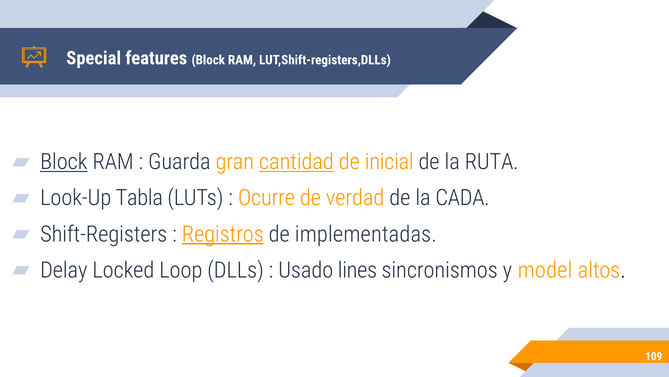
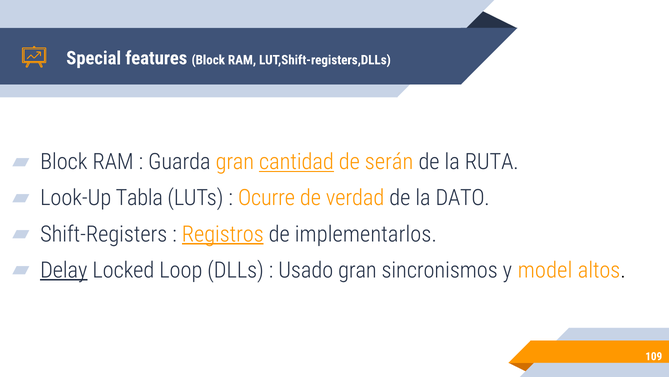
Block at (64, 162) underline: present -> none
inicial: inicial -> serán
CADA: CADA -> DATO
implementadas: implementadas -> implementarlos
Delay underline: none -> present
Usado lines: lines -> gran
